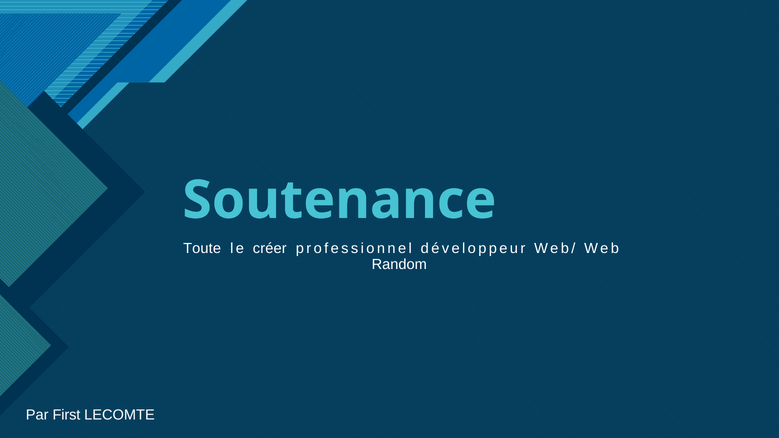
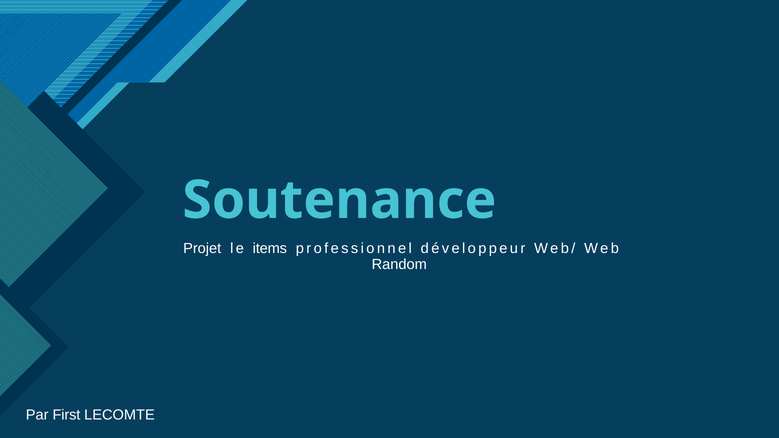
Toute: Toute -> Projet
créer: créer -> items
